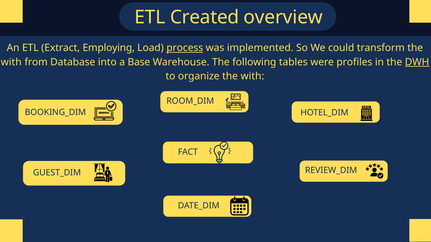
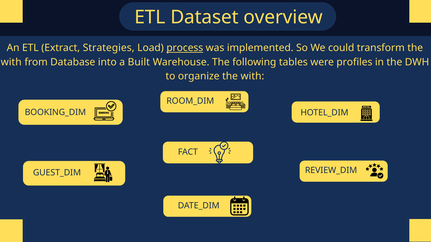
Created: Created -> Dataset
Employing: Employing -> Strategies
Base: Base -> Built
DWH underline: present -> none
